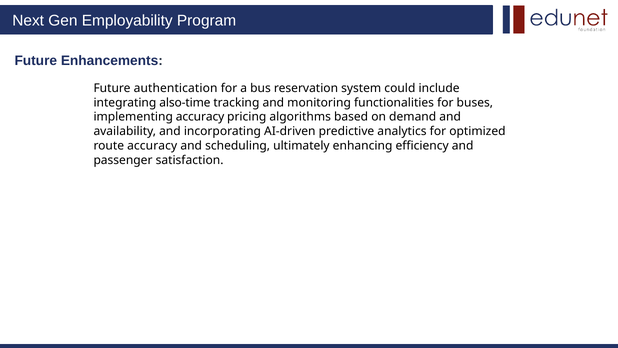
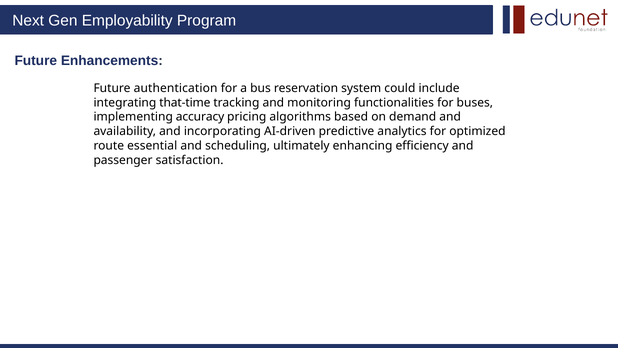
also-time: also-time -> that-time
route accuracy: accuracy -> essential
